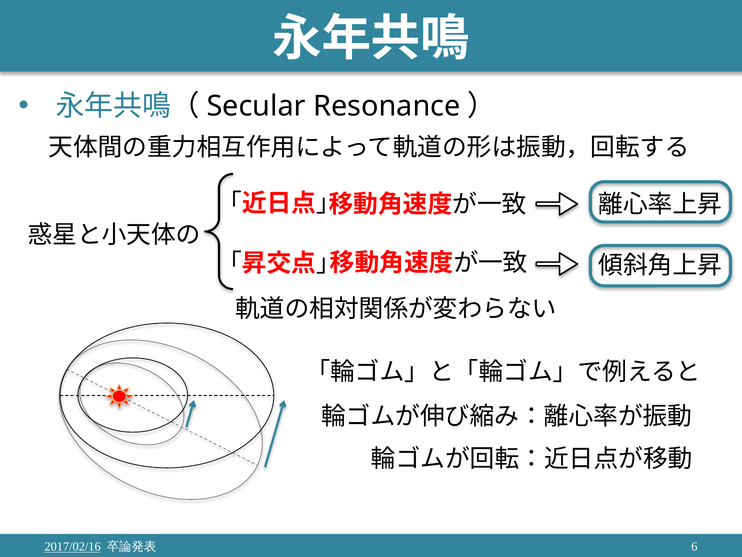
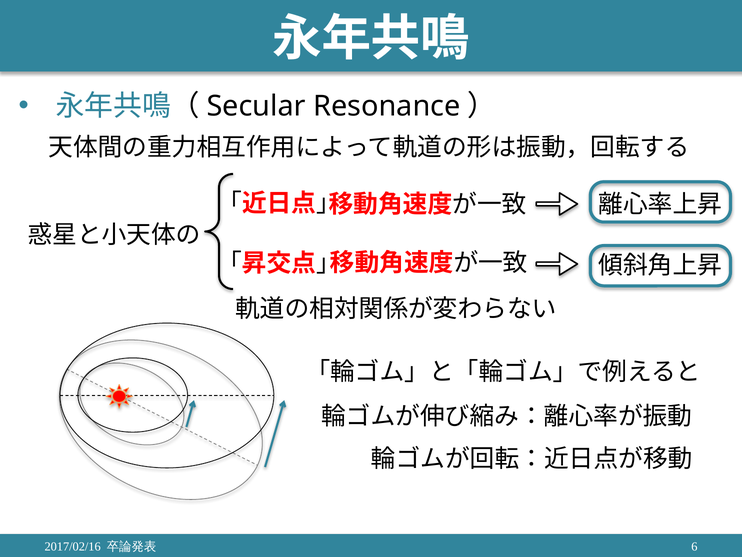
2017/02/16 underline: present -> none
